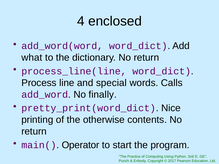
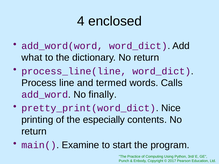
special: special -> termed
otherwise: otherwise -> especially
Operator: Operator -> Examine
